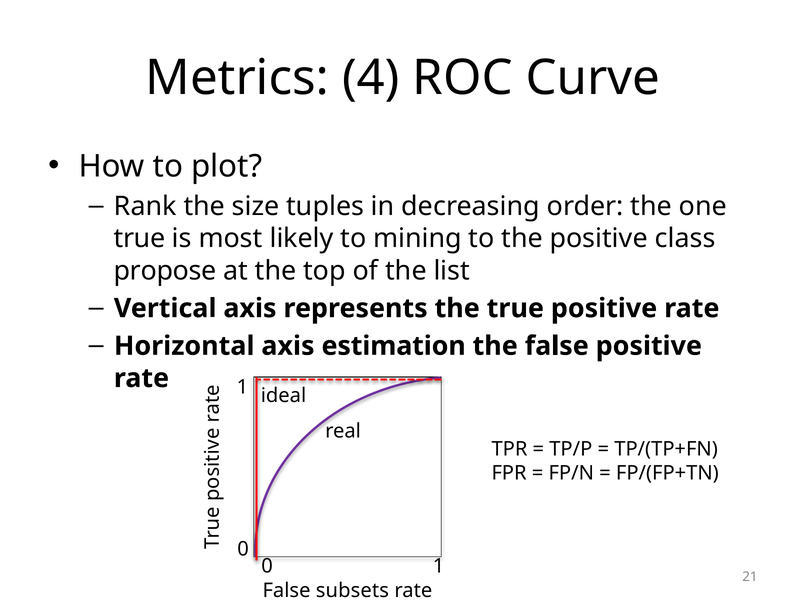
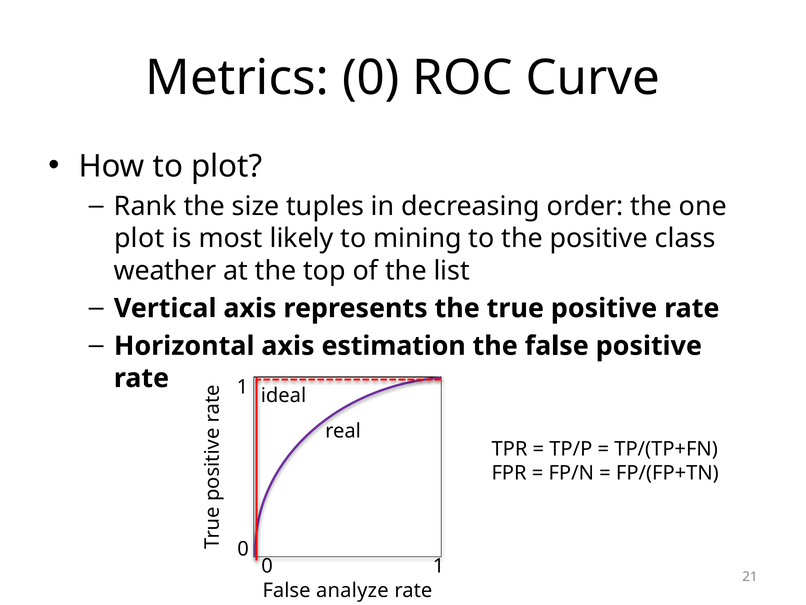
Metrics 4: 4 -> 0
true at (140, 238): true -> plot
propose: propose -> weather
subsets: subsets -> analyze
